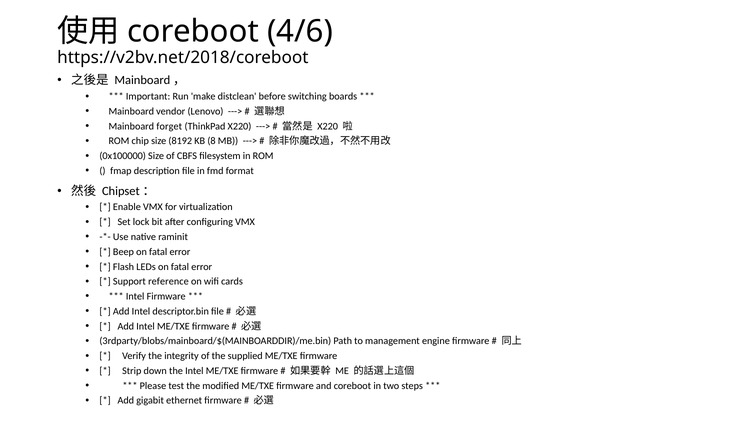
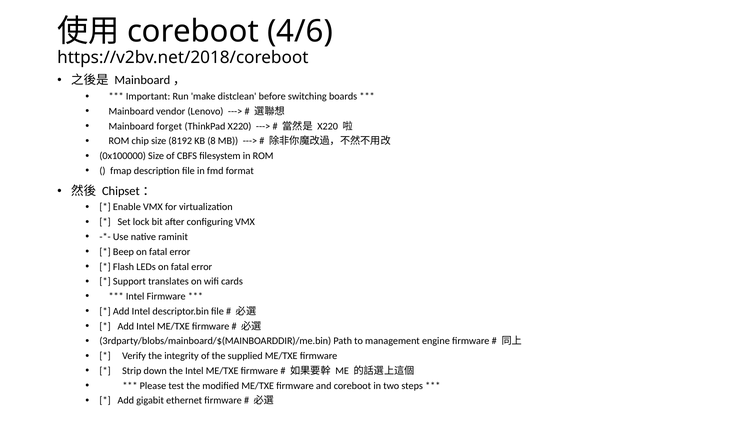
reference: reference -> translates
